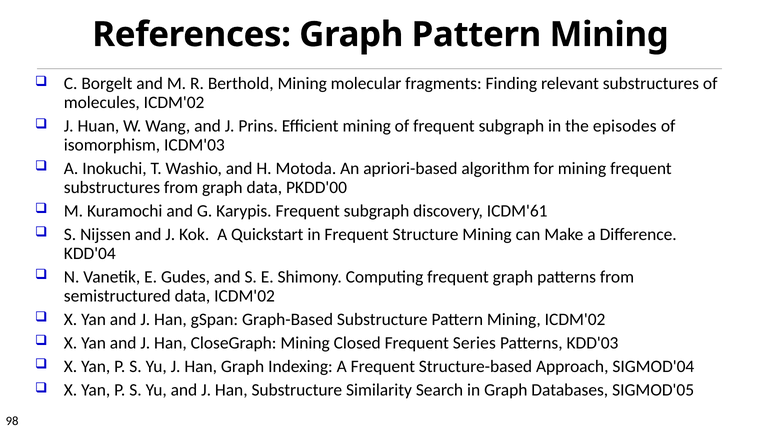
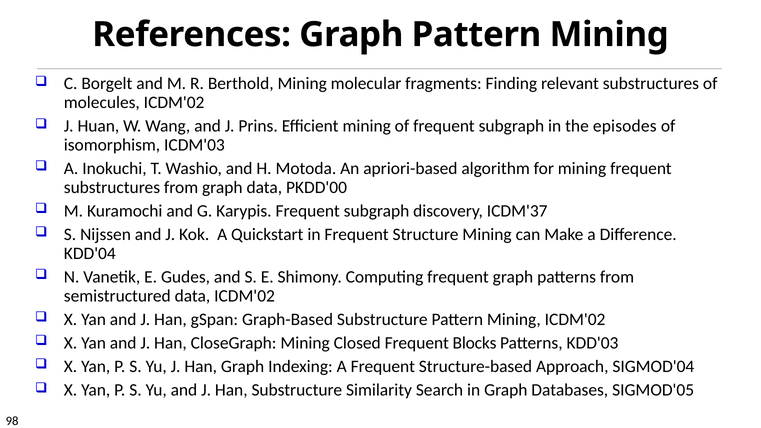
ICDM'61: ICDM'61 -> ICDM'37
Series: Series -> Blocks
